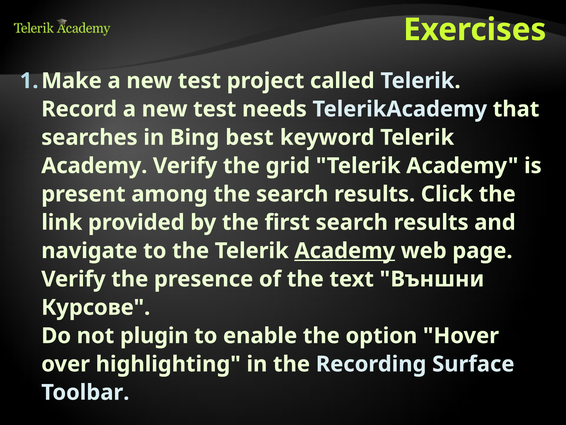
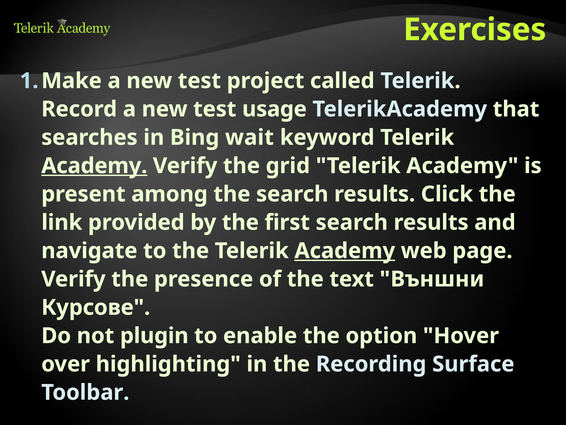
needs: needs -> usage
best: best -> wait
Academy at (94, 166) underline: none -> present
